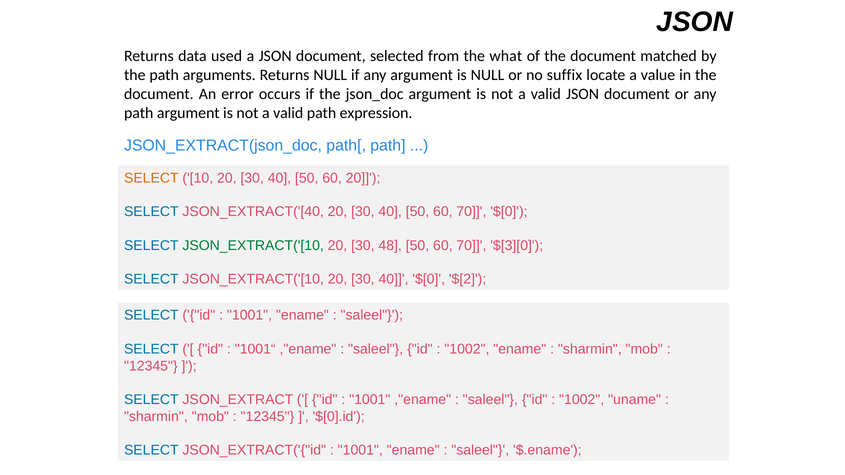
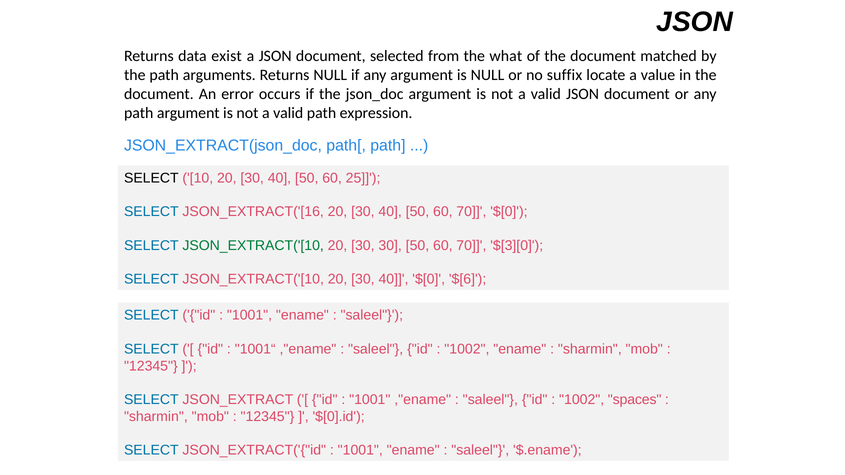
used: used -> exist
SELECT at (151, 178) colour: orange -> black
60 20: 20 -> 25
JSON_EXTRACT('[40: JSON_EXTRACT('[40 -> JSON_EXTRACT('[16
30 48: 48 -> 30
$[2: $[2 -> $[6
uname: uname -> spaces
